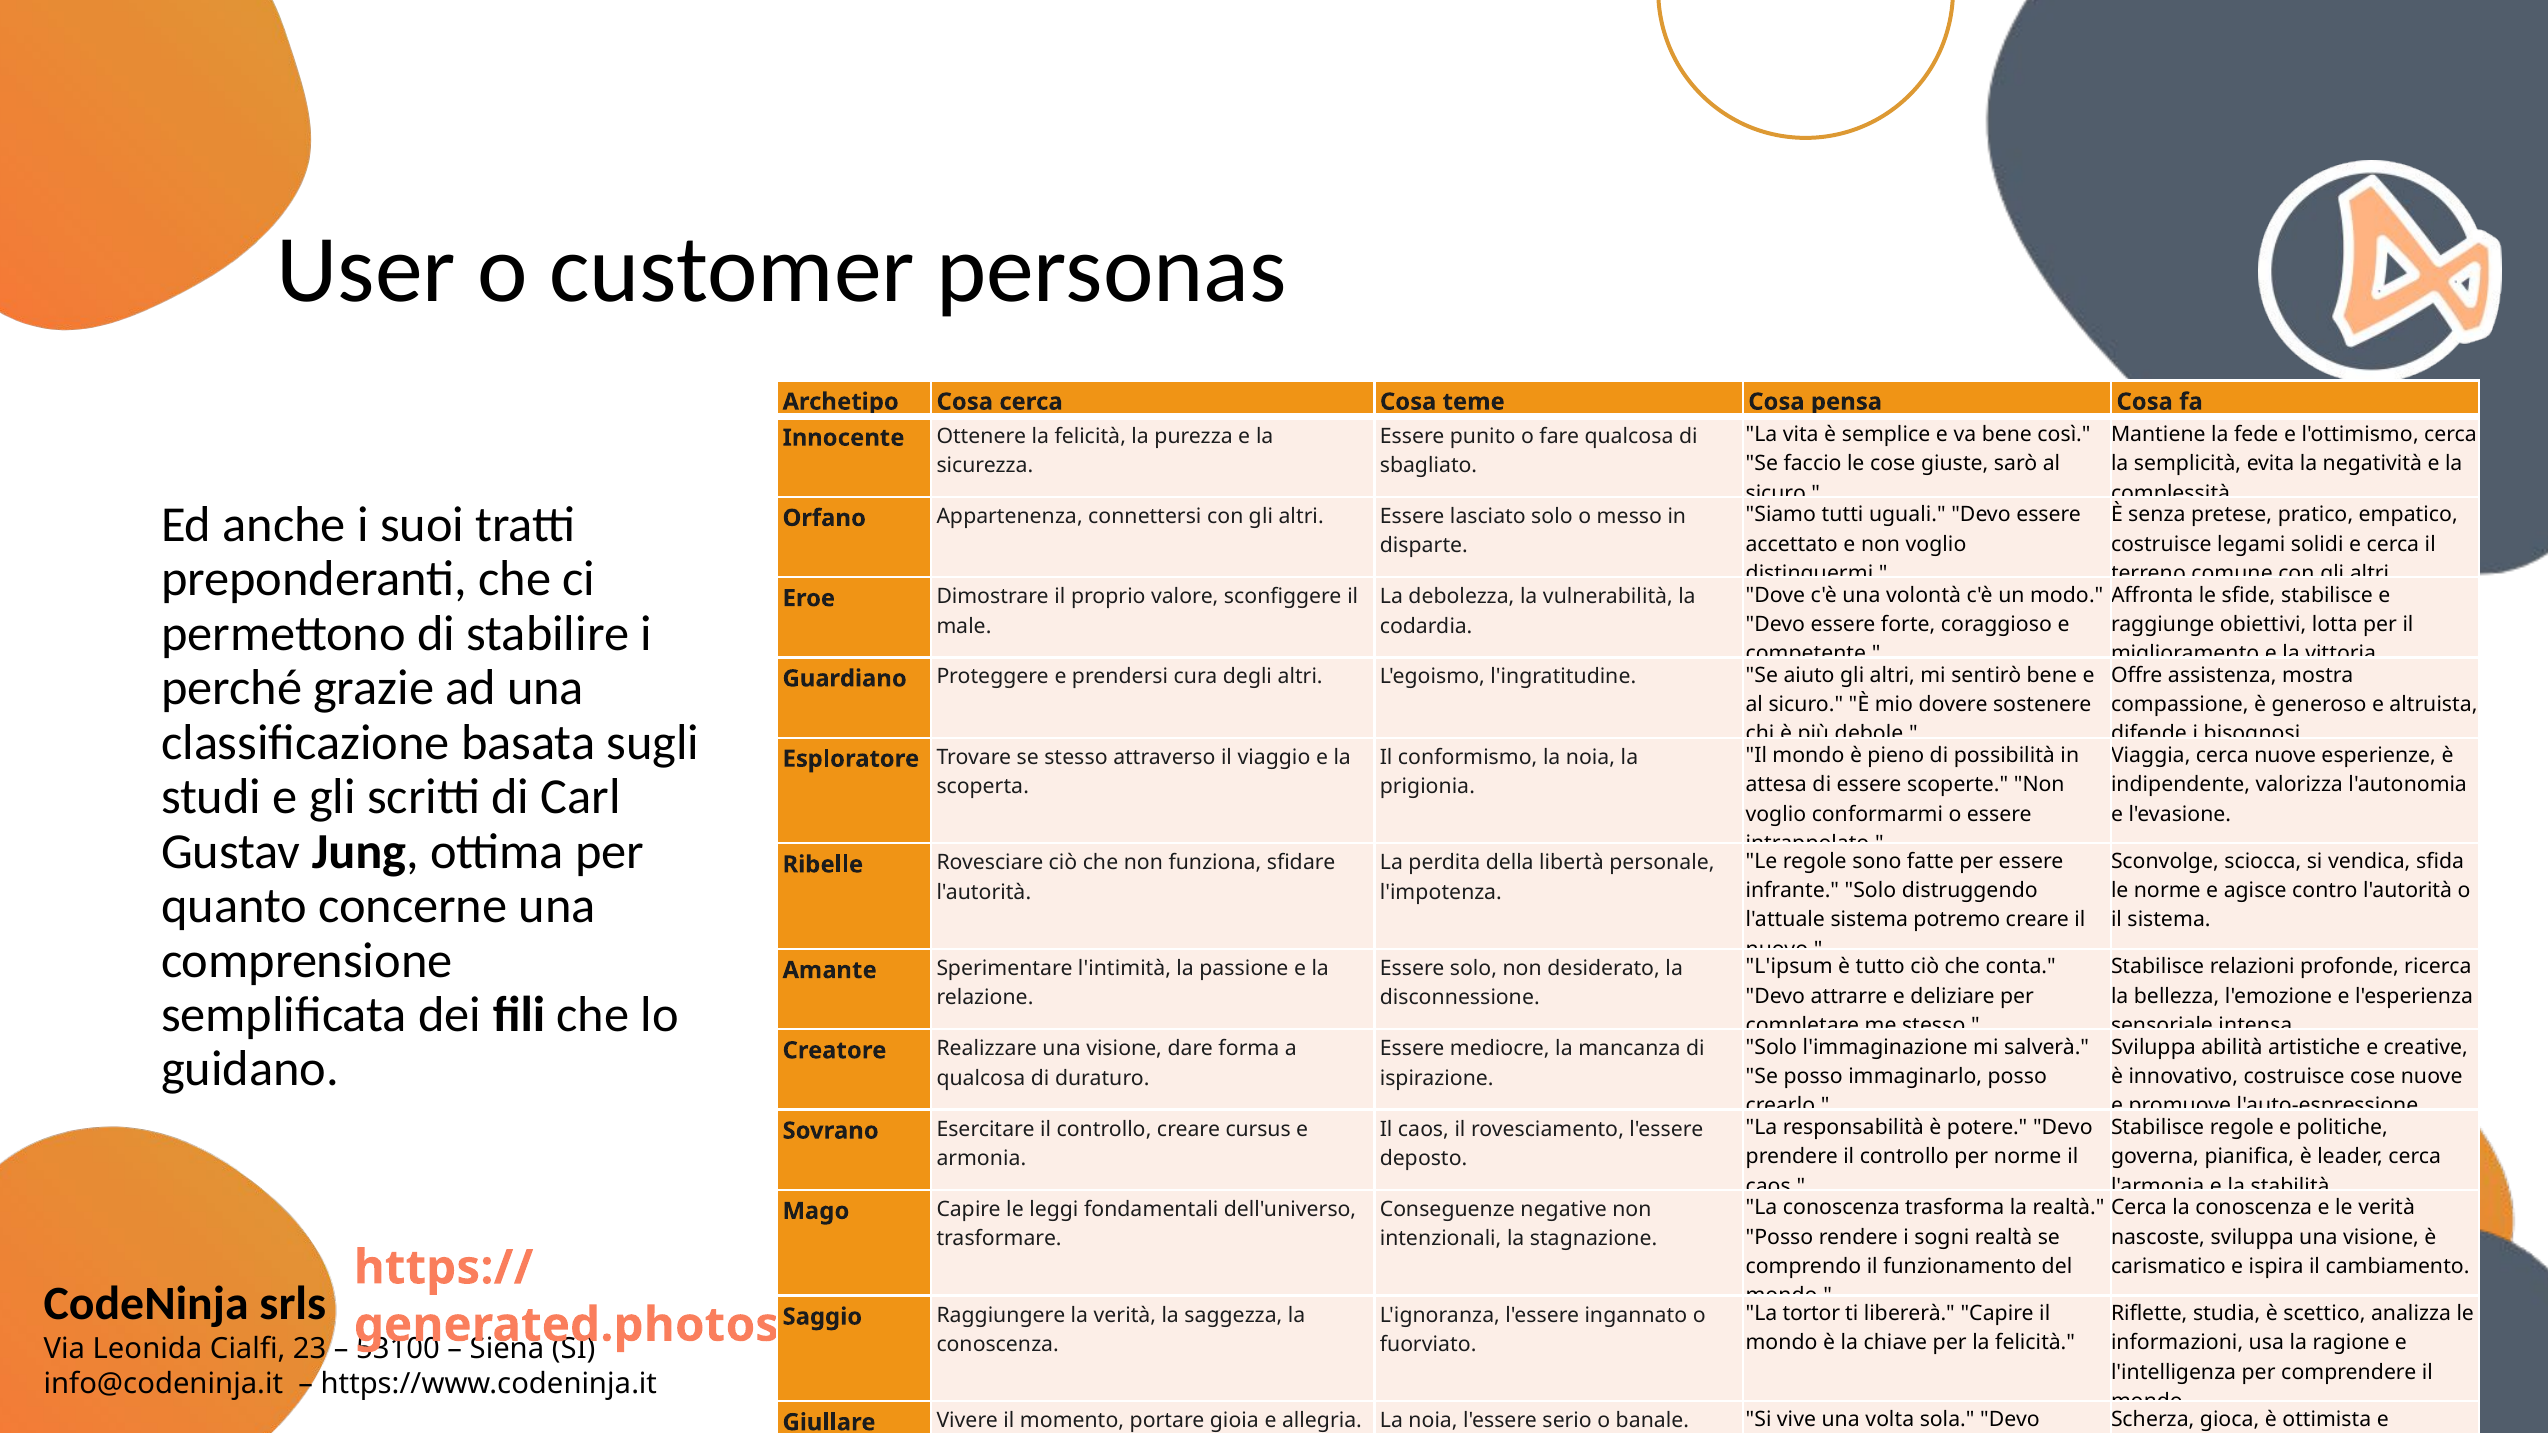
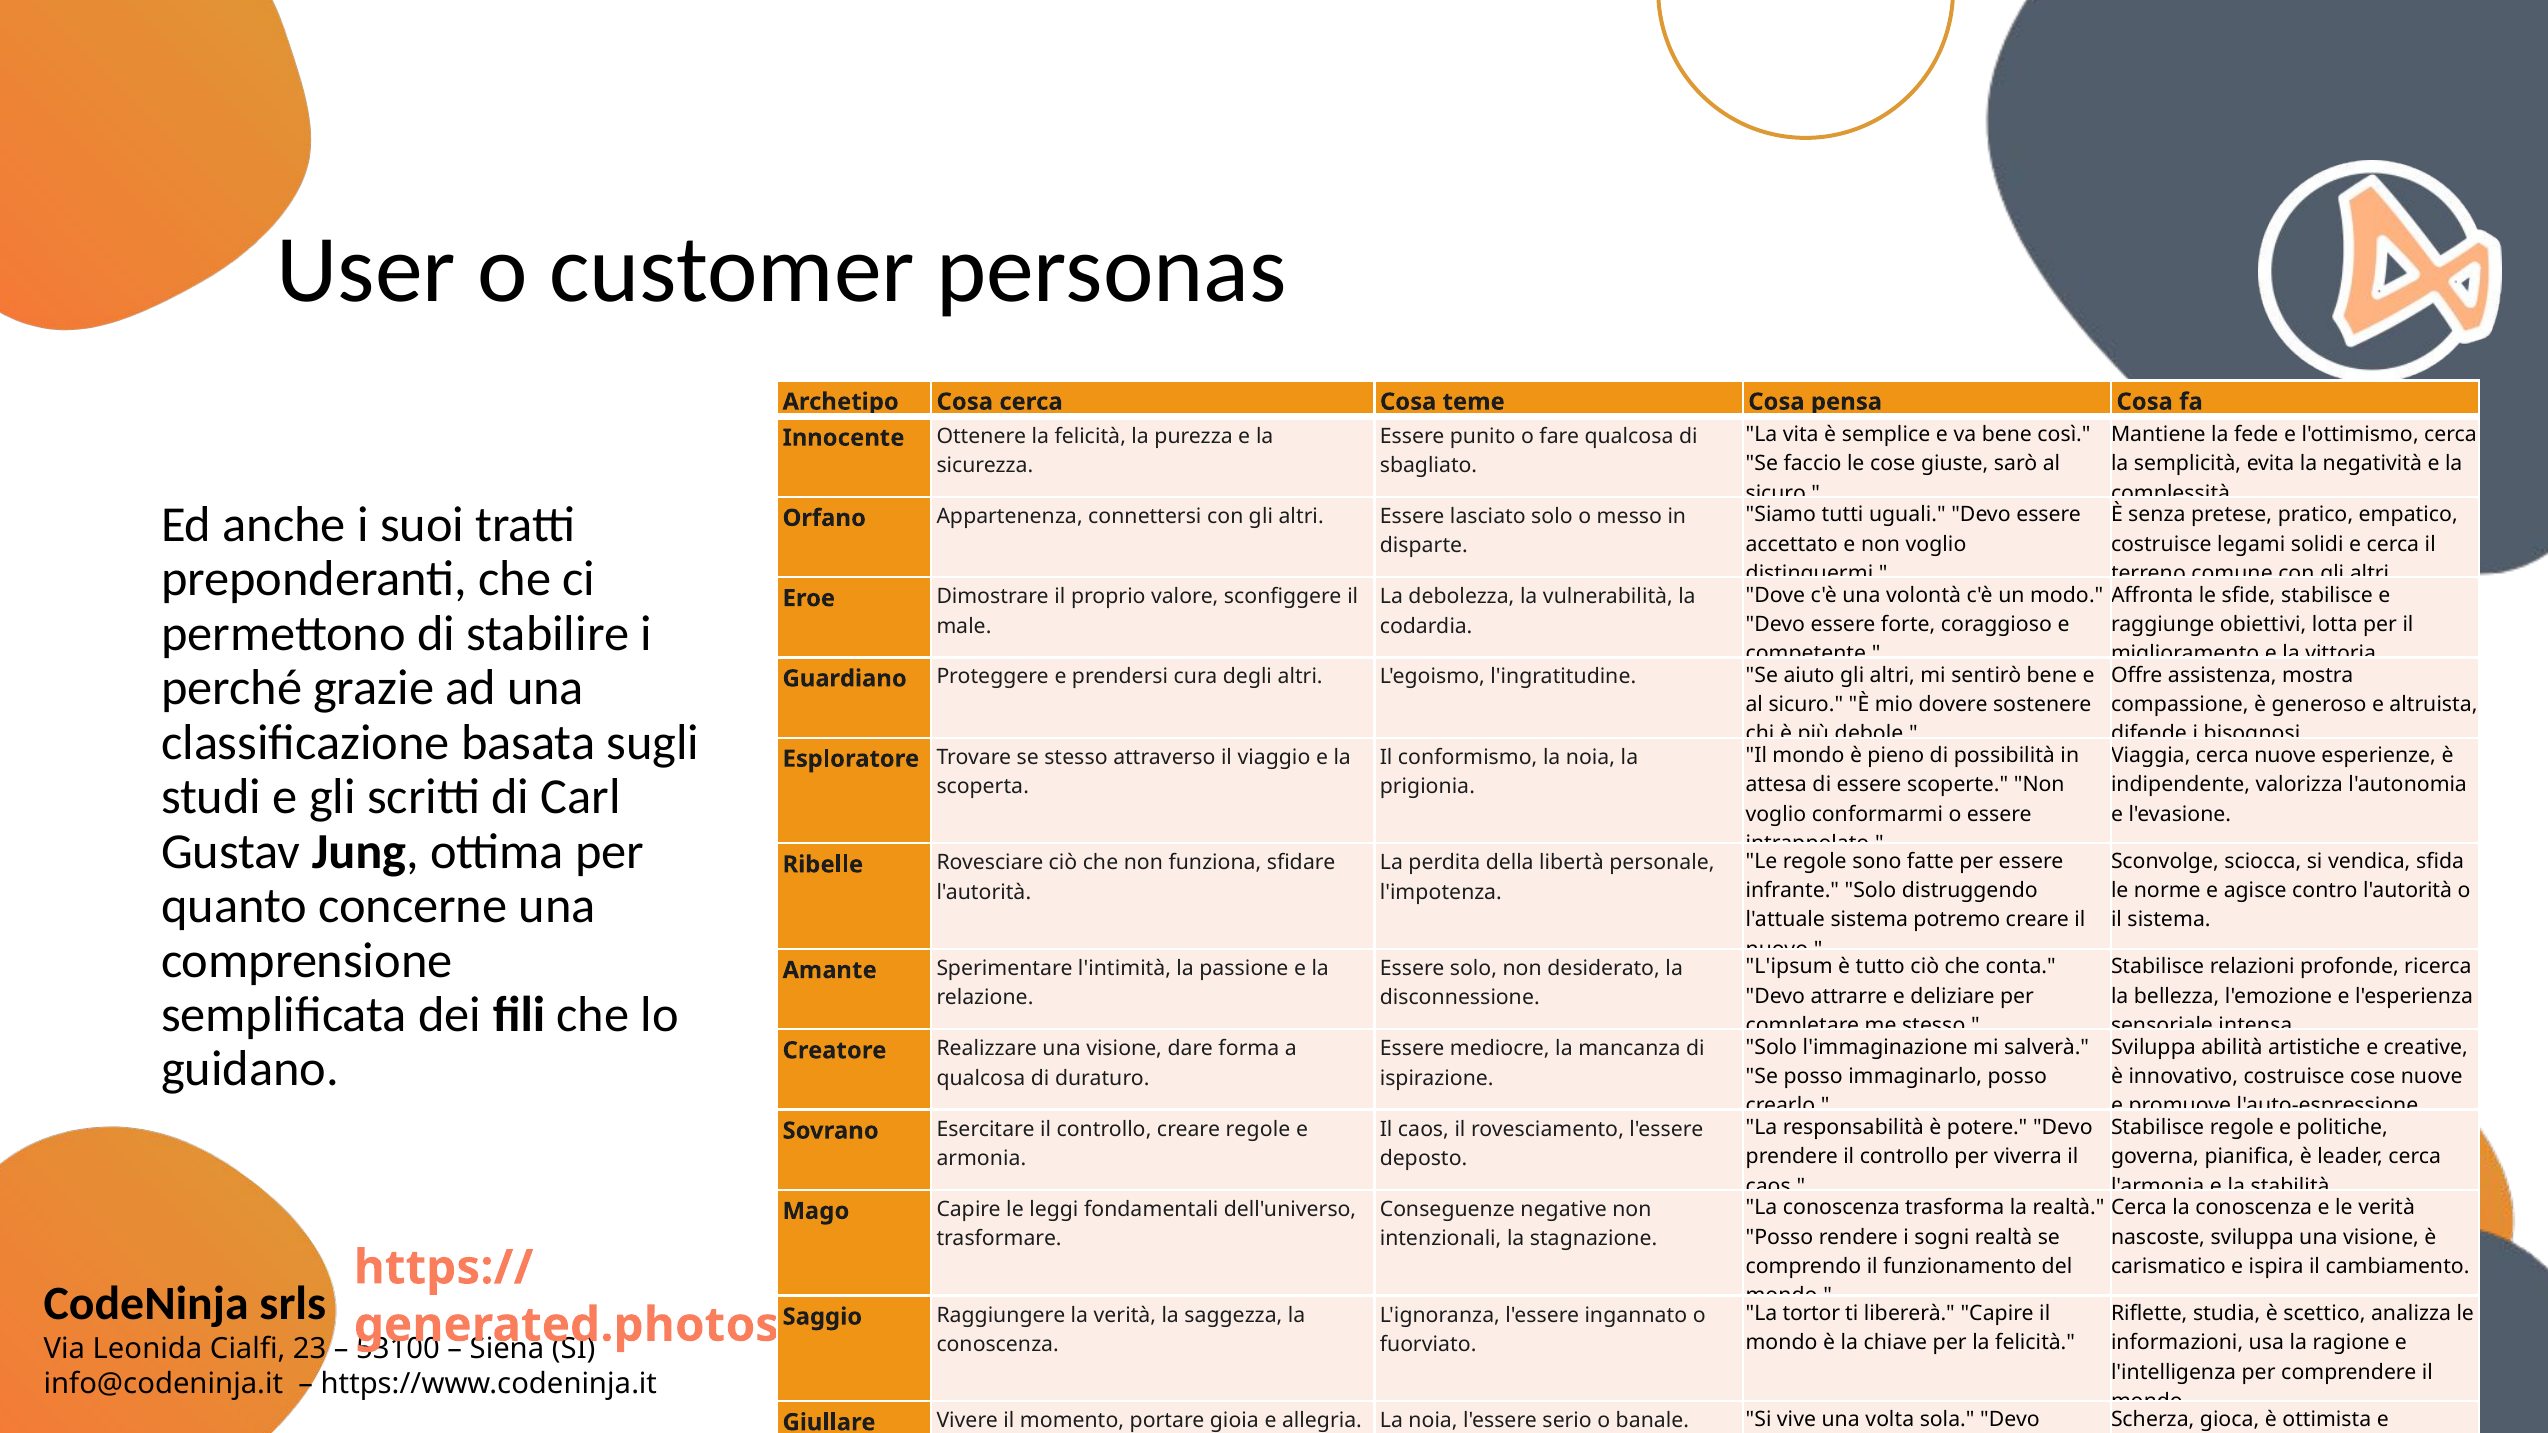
creare cursus: cursus -> regole
per norme: norme -> viverra
